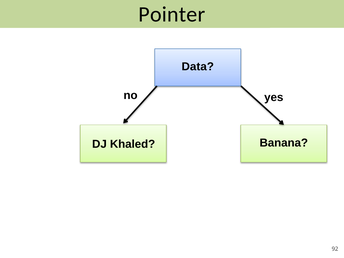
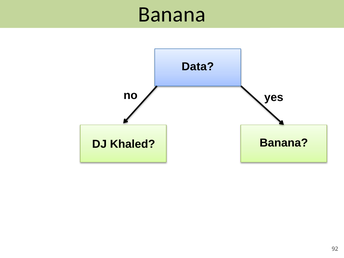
Pointer at (172, 14): Pointer -> Banana
